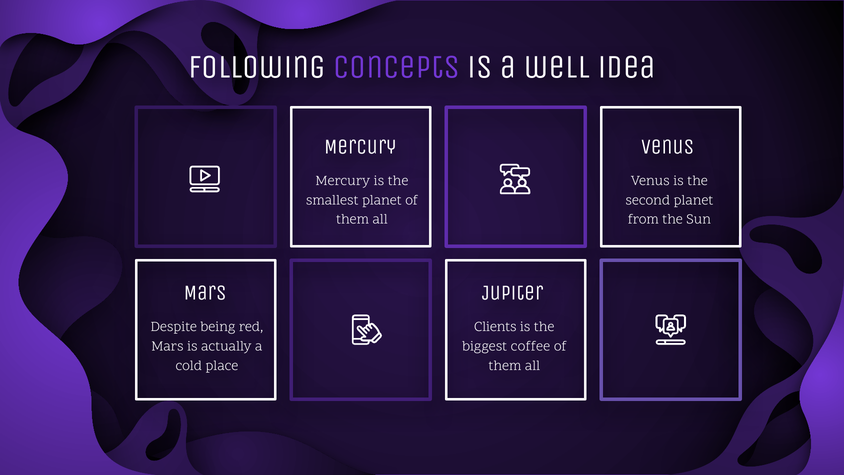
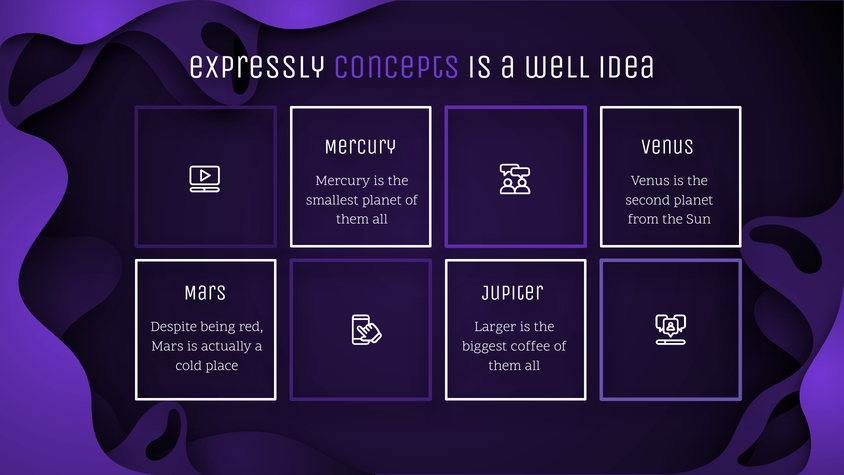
following: following -> expressly
Clients: Clients -> Larger
